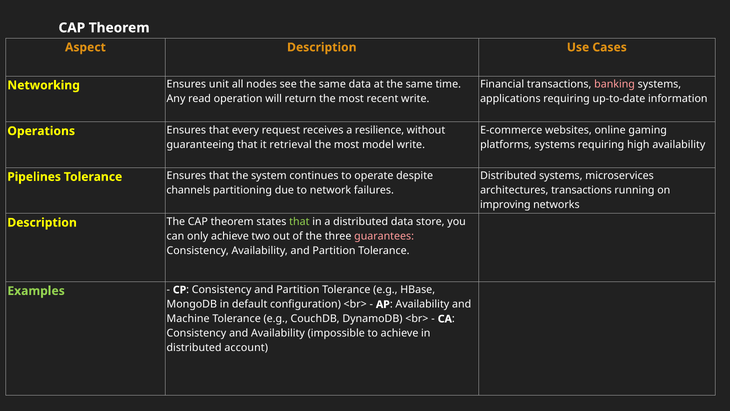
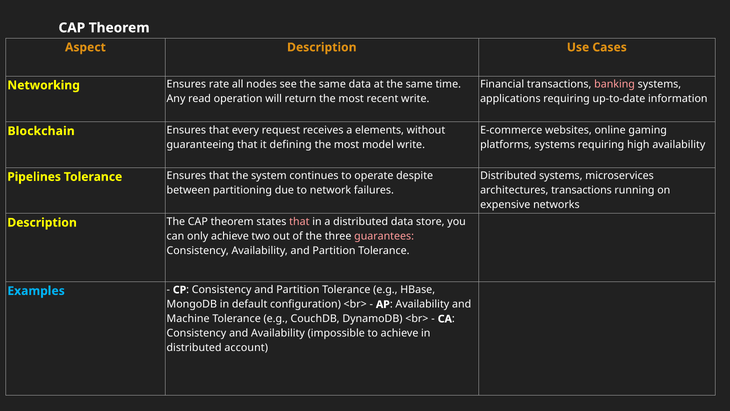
unit: unit -> rate
Operations: Operations -> Blockchain
resilience: resilience -> elements
retrieval: retrieval -> defining
channels: channels -> between
improving: improving -> expensive
that at (299, 221) colour: light green -> pink
Examples colour: light green -> light blue
